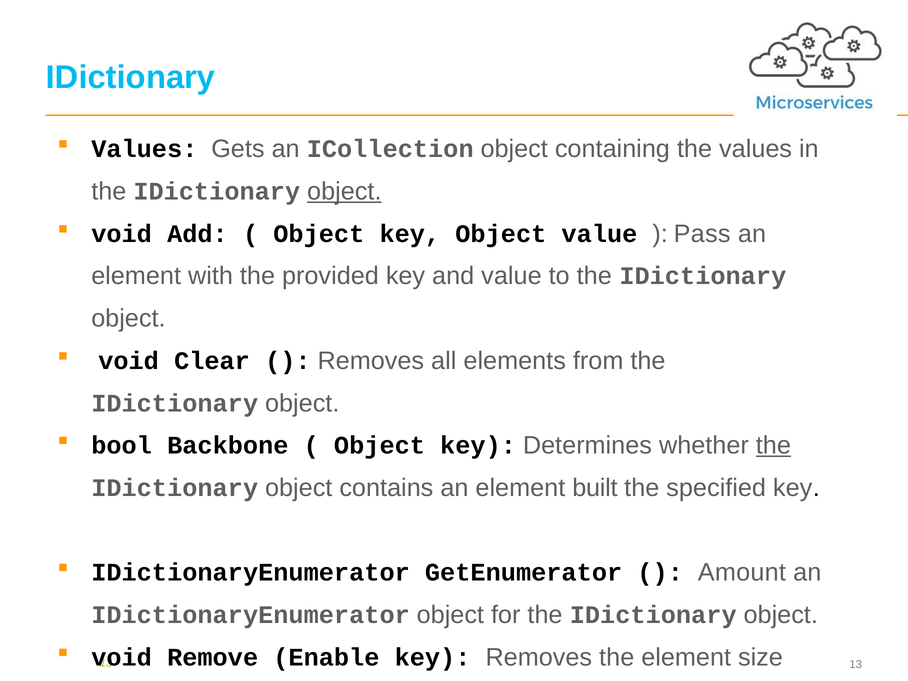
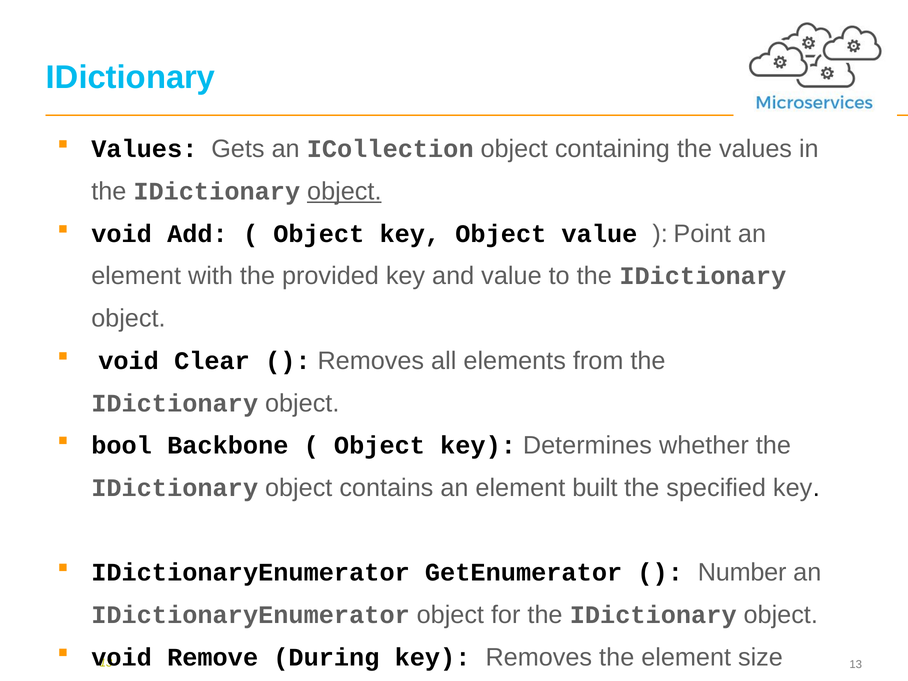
Pass: Pass -> Point
the at (773, 446) underline: present -> none
Amount: Amount -> Number
Enable: Enable -> During
